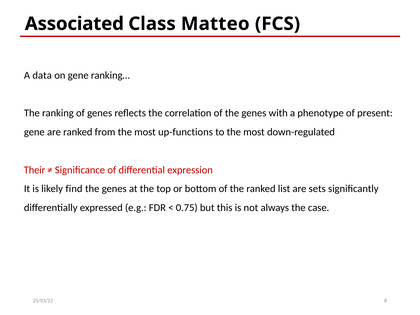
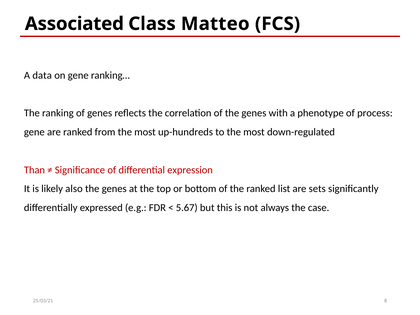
present: present -> process
up-functions: up-functions -> up-hundreds
Their: Their -> Than
find: find -> also
0.75: 0.75 -> 5.67
